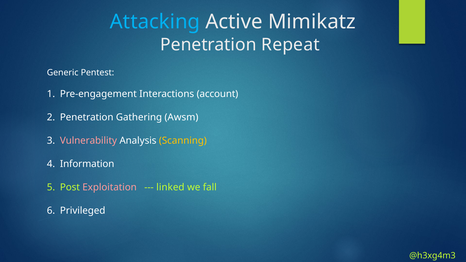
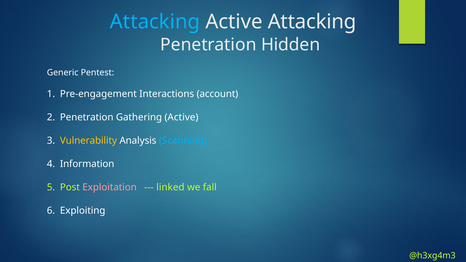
Active Mimikatz: Mimikatz -> Attacking
Repeat: Repeat -> Hidden
Gathering Awsm: Awsm -> Active
Vulnerability colour: pink -> yellow
Scanning colour: yellow -> light blue
Privileged: Privileged -> Exploiting
